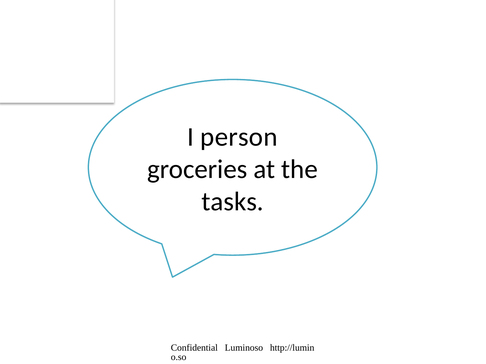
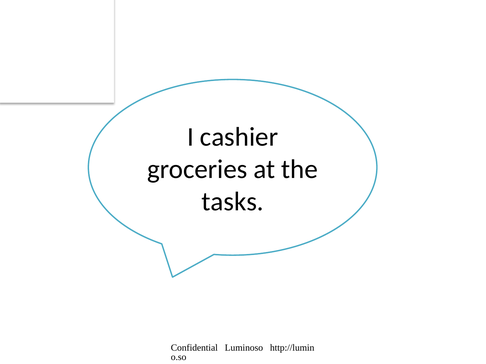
person: person -> cashier
